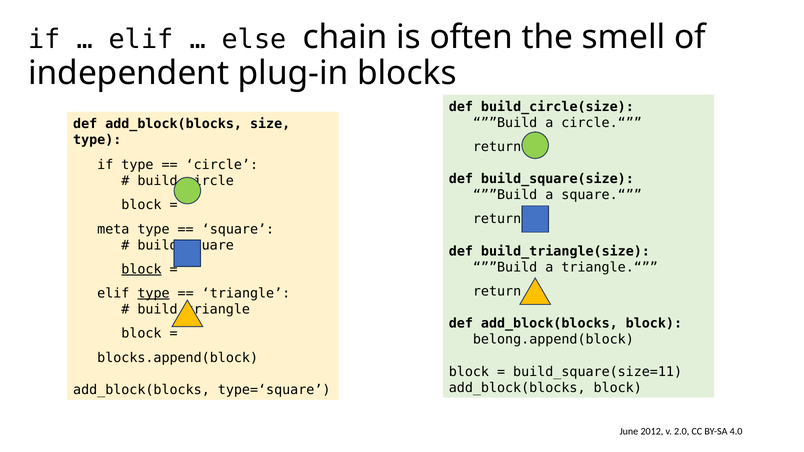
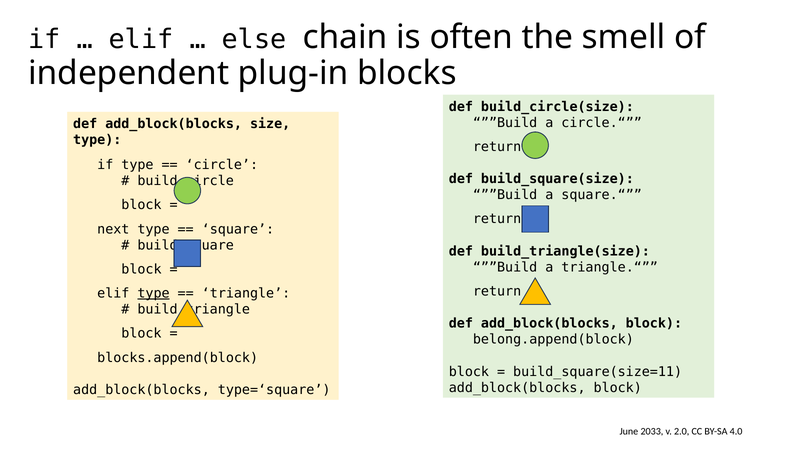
meta: meta -> next
block at (141, 269) underline: present -> none
2012: 2012 -> 2033
